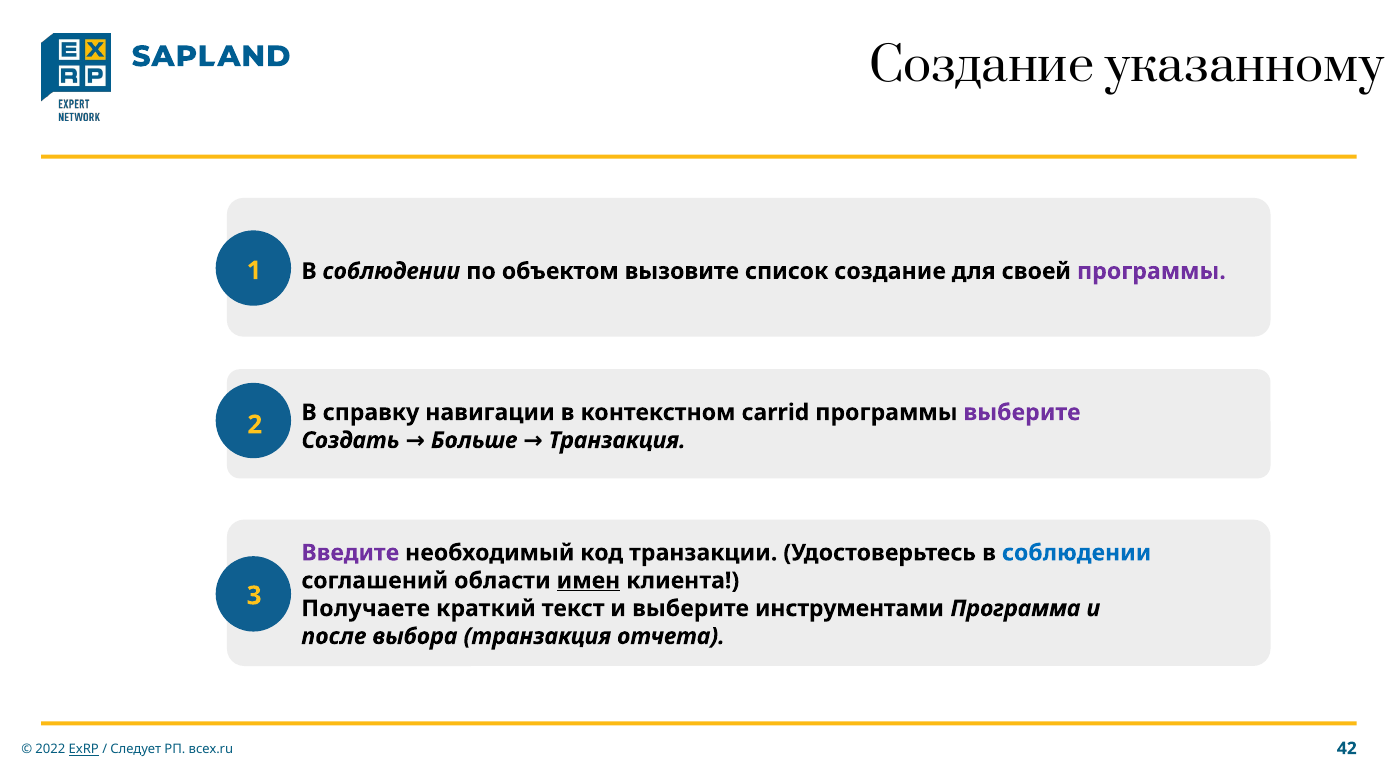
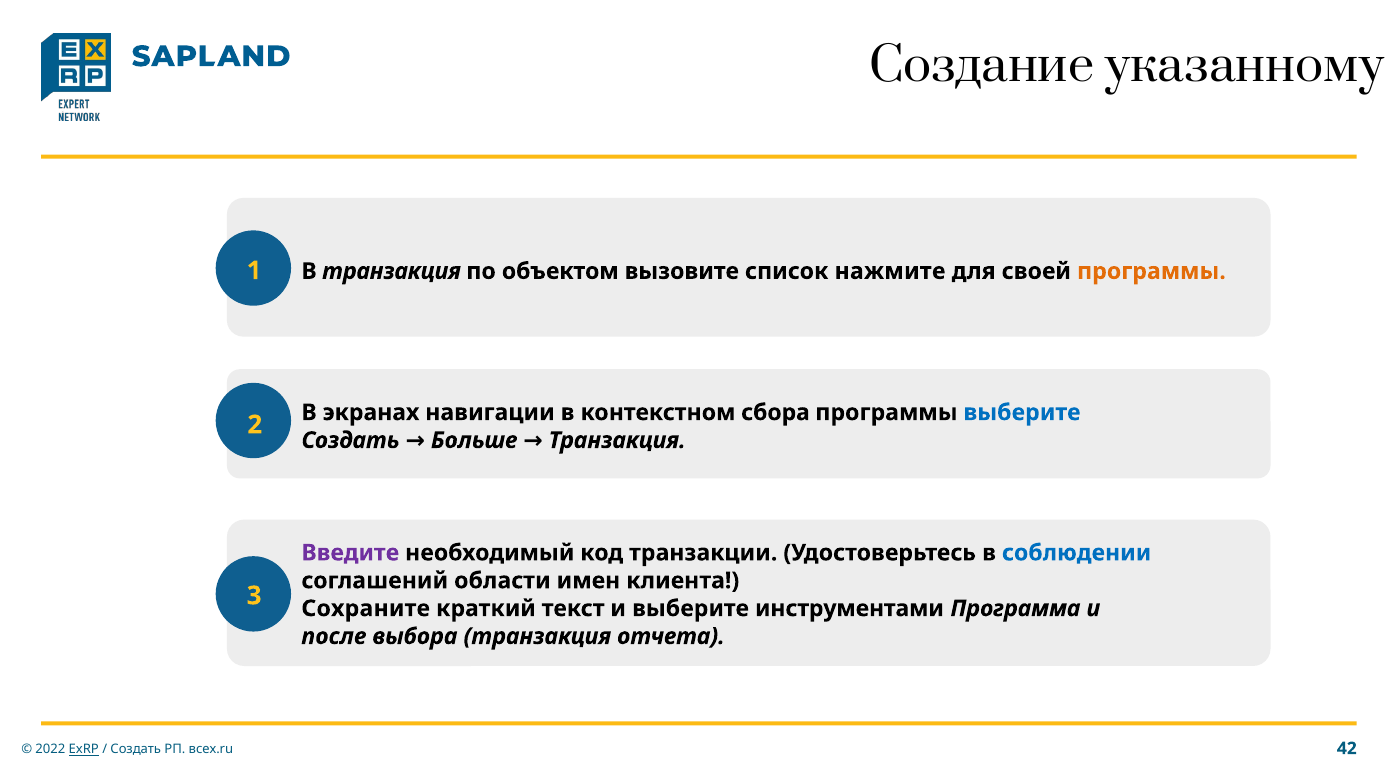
соблюдении at (391, 271): соблюдении -> транзакция
список создание: создание -> нажмите
программы at (1151, 271) colour: purple -> orange
справку: справку -> экранах
carrid: carrid -> сбора
выберите at (1022, 413) colour: purple -> blue
имен underline: present -> none
Получаете: Получаете -> Сохраните
Следует at (136, 750): Следует -> Создать
